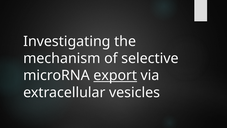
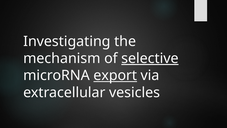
selective underline: none -> present
